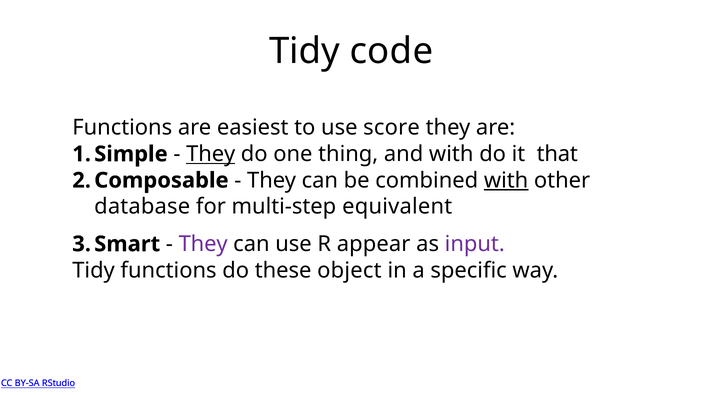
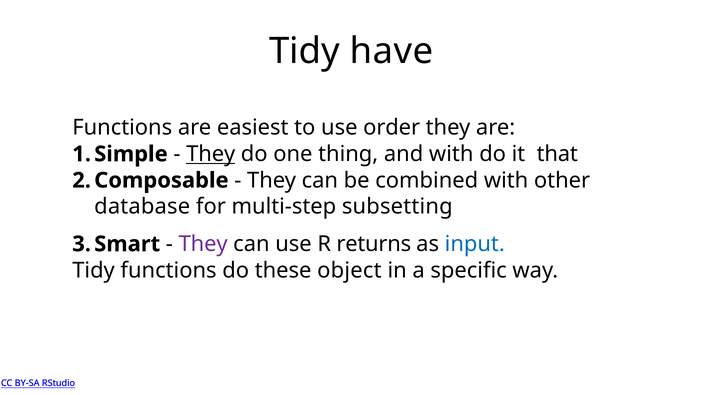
code: code -> have
score: score -> order
with at (506, 180) underline: present -> none
equivalent: equivalent -> subsetting
appear: appear -> returns
input colour: purple -> blue
